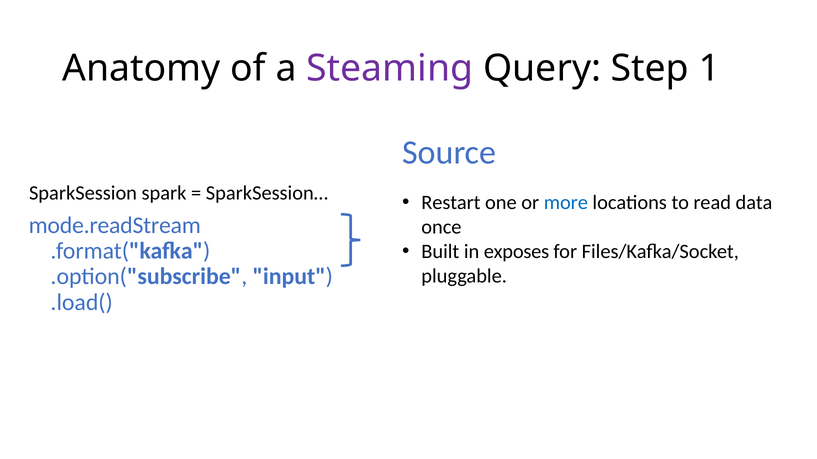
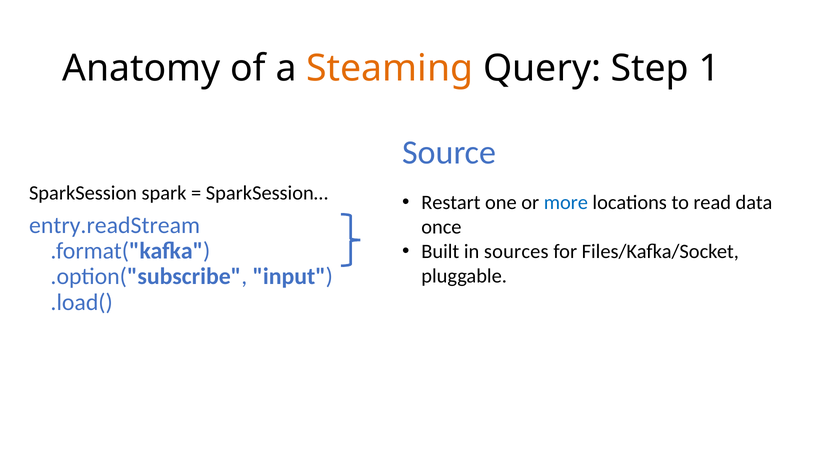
Steaming colour: purple -> orange
mode.readStream: mode.readStream -> entry.readStream
exposes: exposes -> sources
